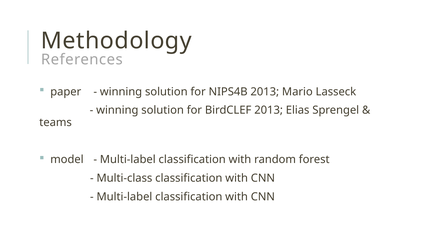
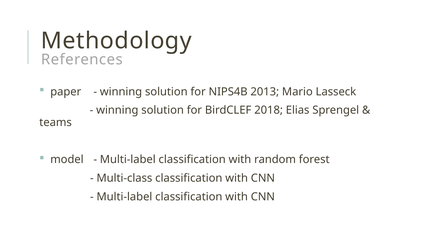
BirdCLEF 2013: 2013 -> 2018
